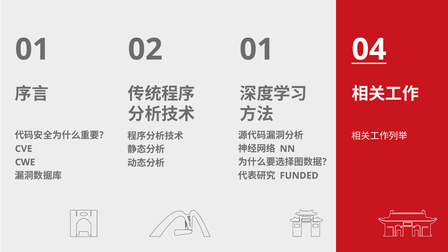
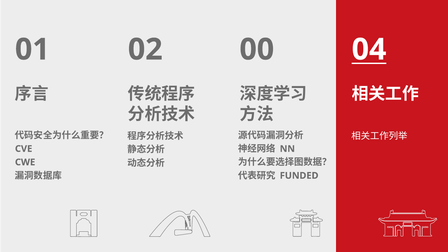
02 01: 01 -> 00
